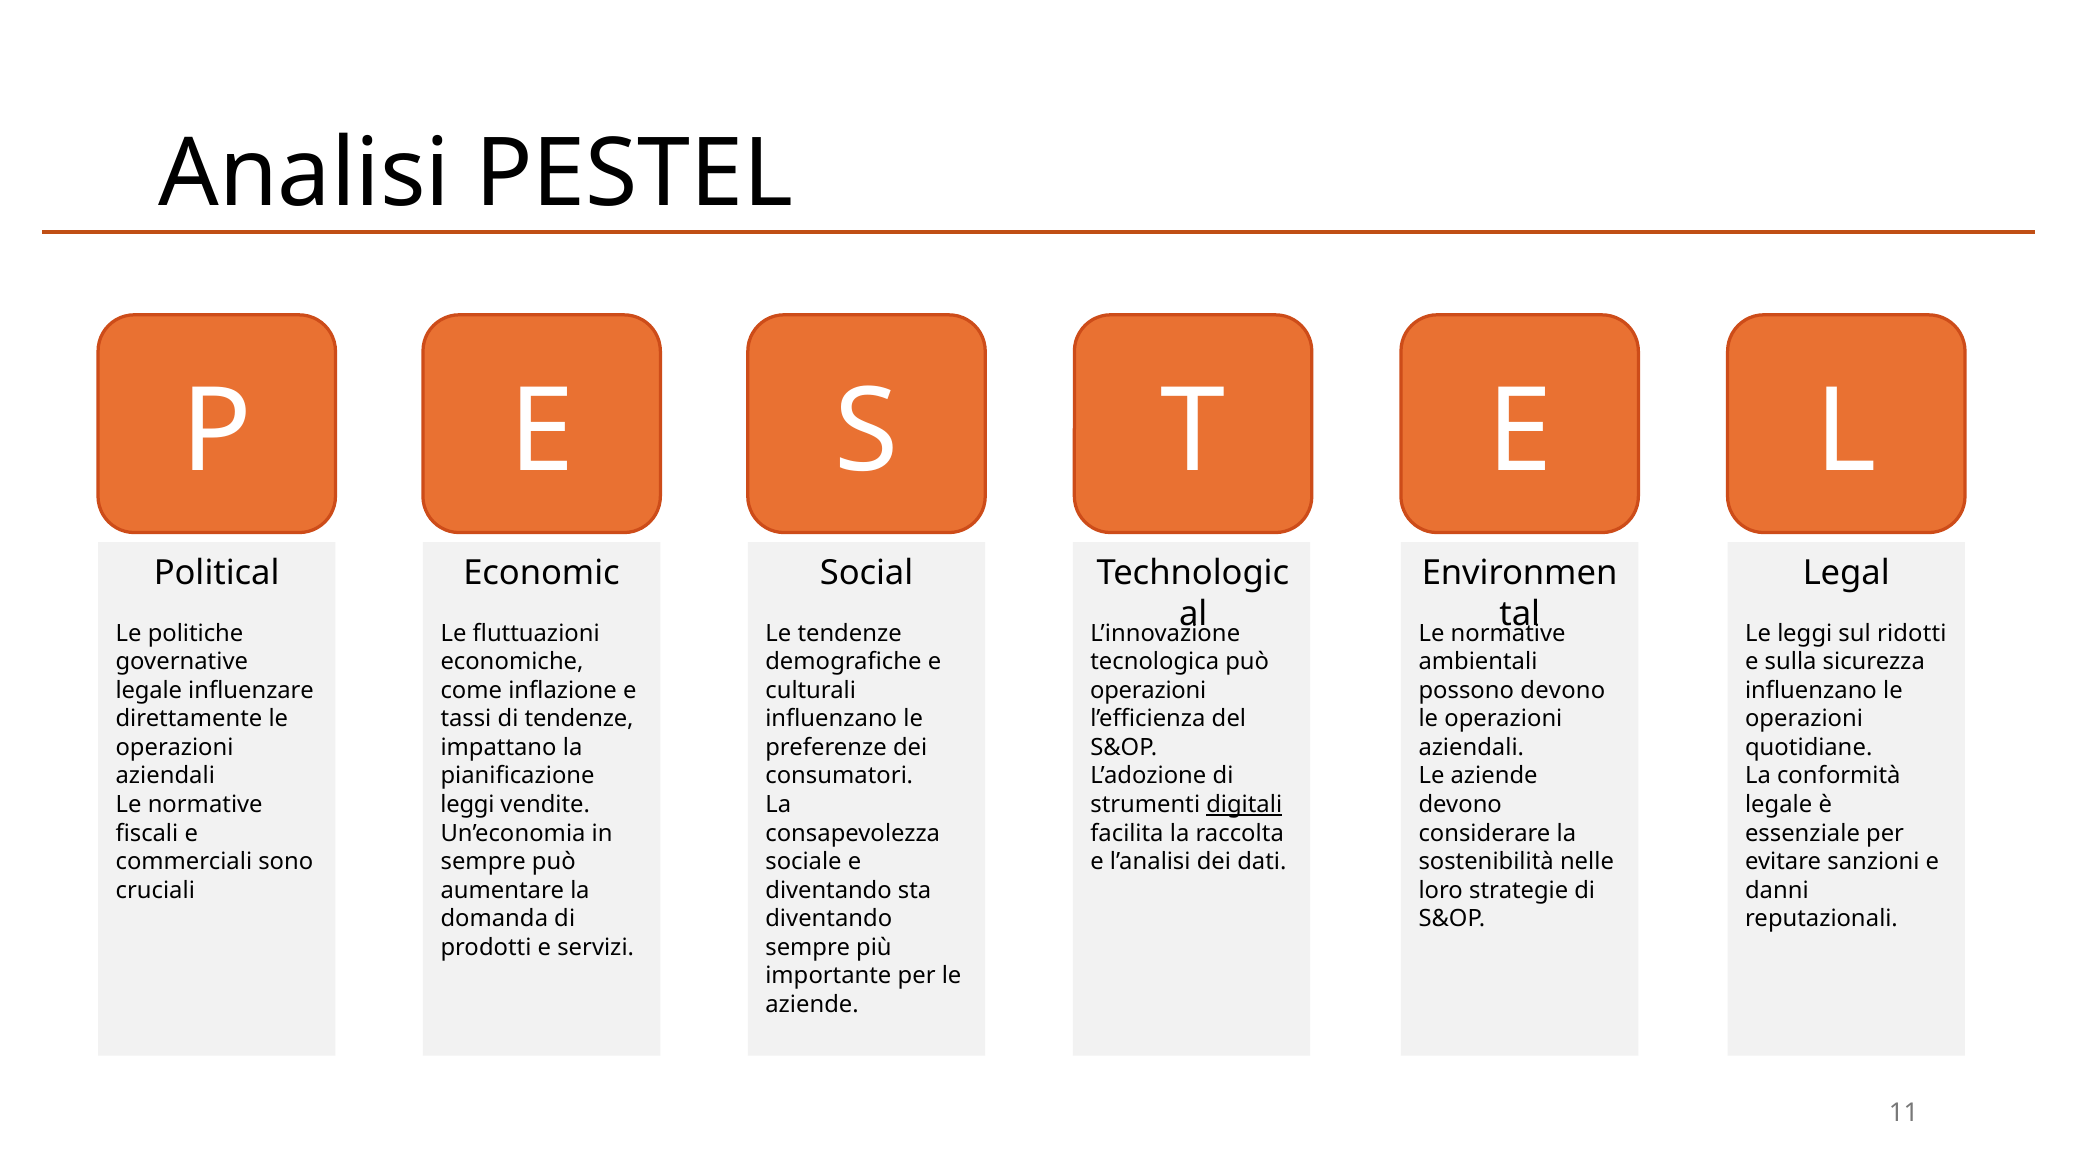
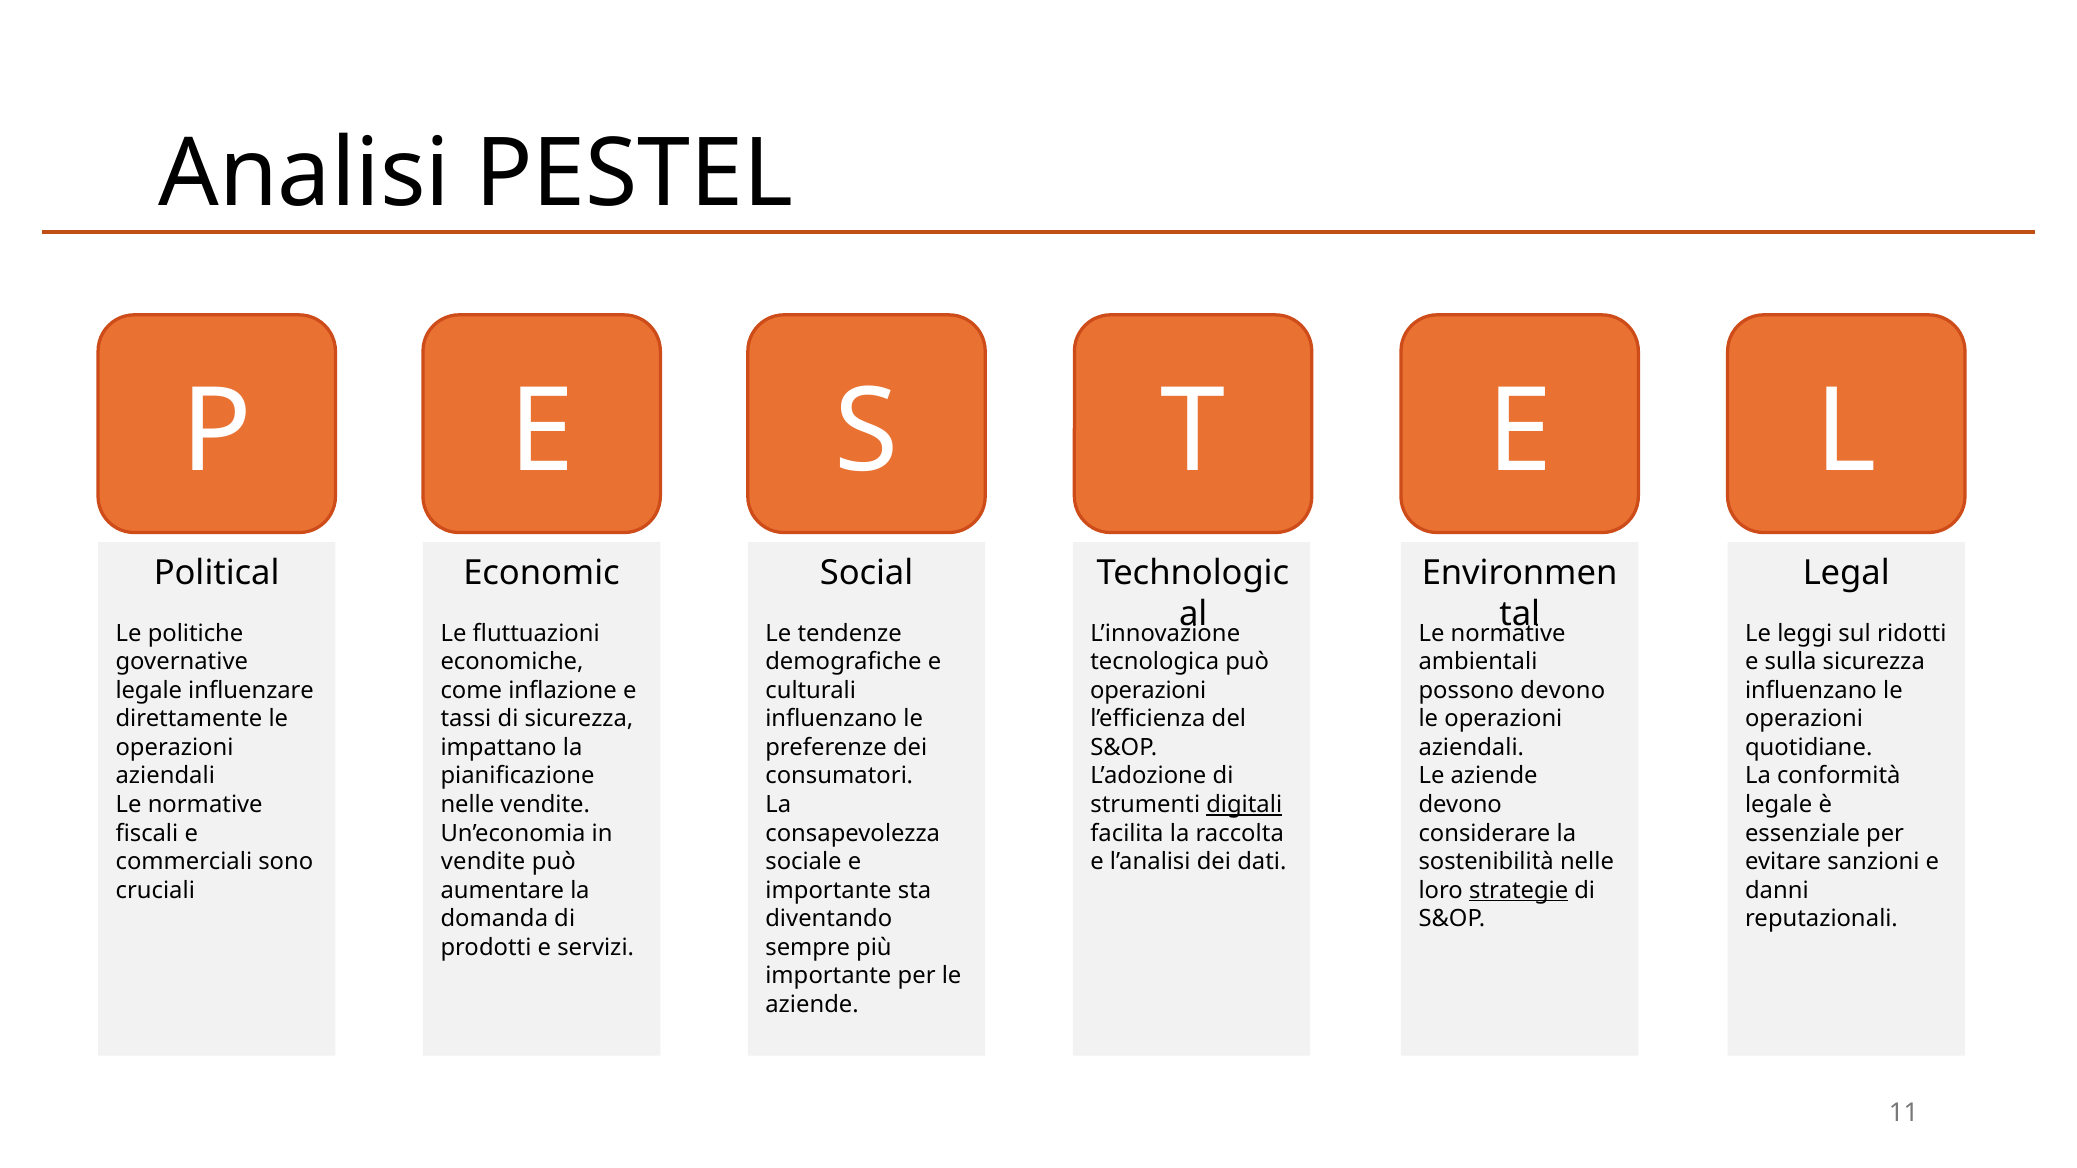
di tendenze: tendenze -> sicurezza
leggi at (468, 805): leggi -> nelle
sempre at (483, 862): sempre -> vendite
diventando at (829, 891): diventando -> importante
strategie underline: none -> present
